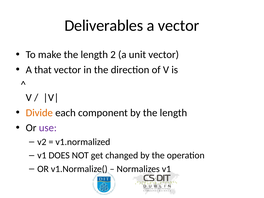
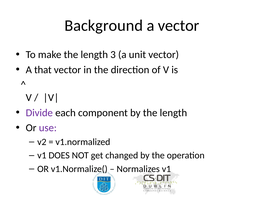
Deliverables: Deliverables -> Background
2: 2 -> 3
Divide colour: orange -> purple
